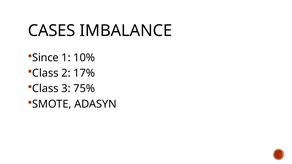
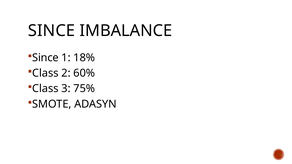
CASES at (52, 31): CASES -> SINCE
10%: 10% -> 18%
17%: 17% -> 60%
